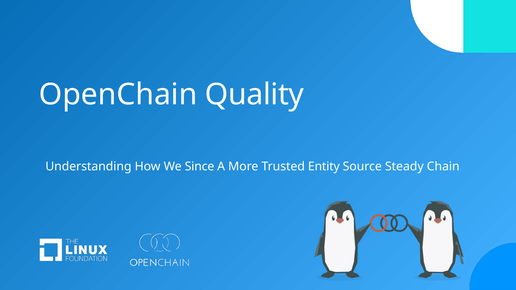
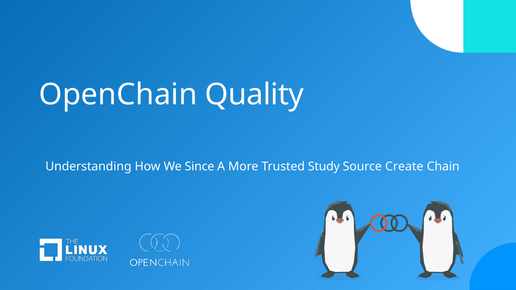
Entity: Entity -> Study
Steady: Steady -> Create
